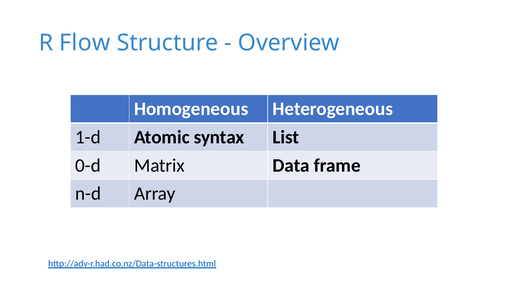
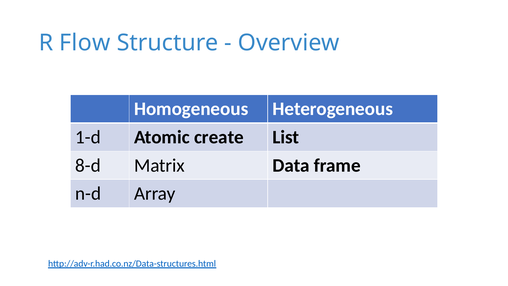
syntax: syntax -> create
0-d: 0-d -> 8-d
